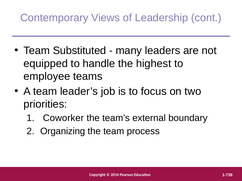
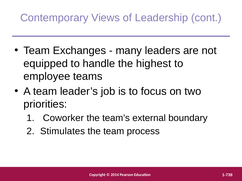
Substituted: Substituted -> Exchanges
Organizing: Organizing -> Stimulates
